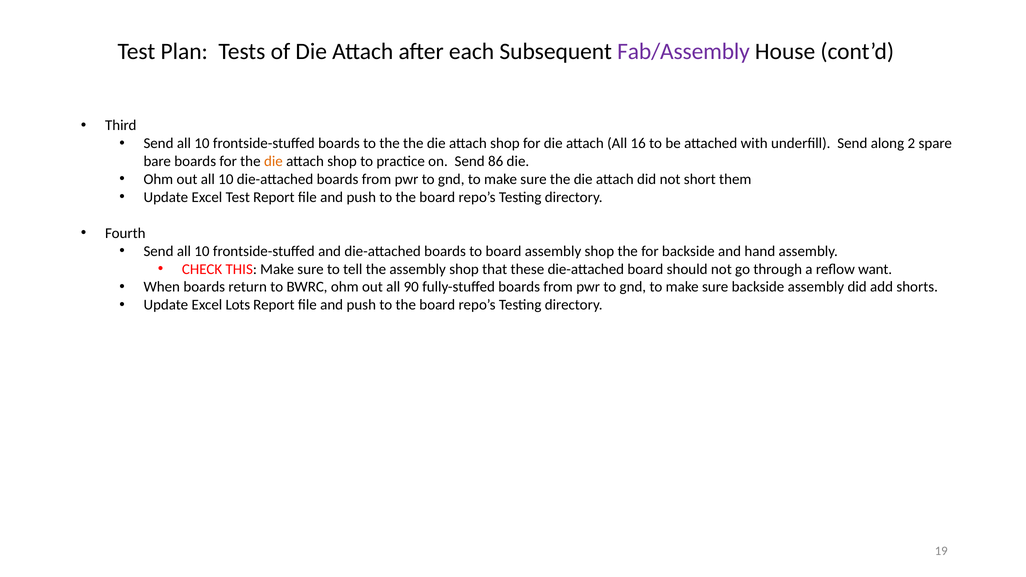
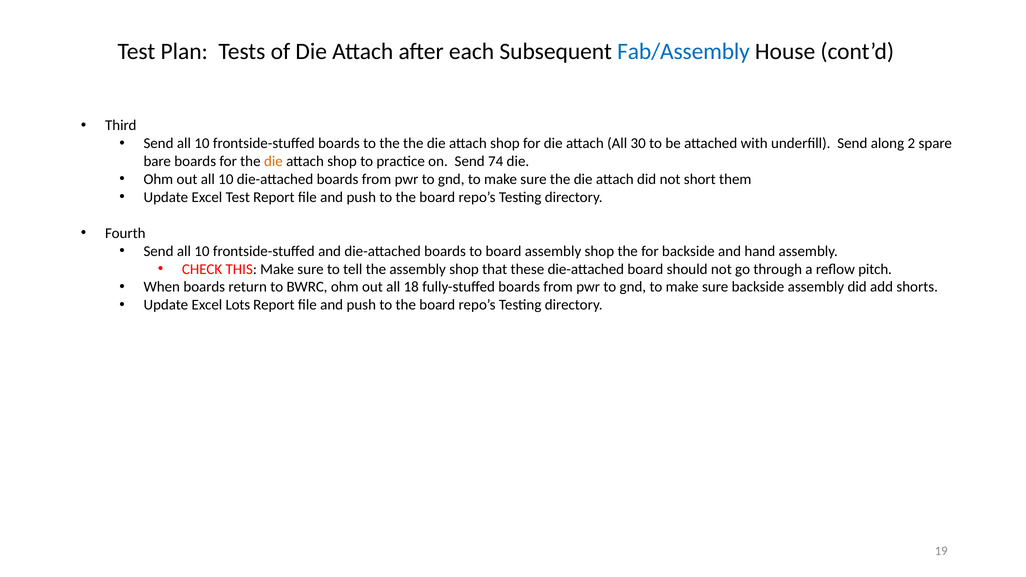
Fab/Assembly colour: purple -> blue
16: 16 -> 30
86: 86 -> 74
want: want -> pitch
90: 90 -> 18
